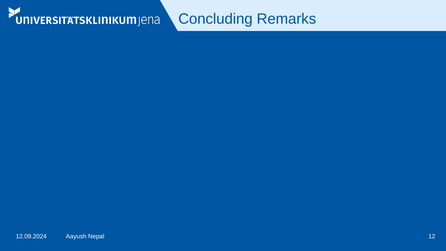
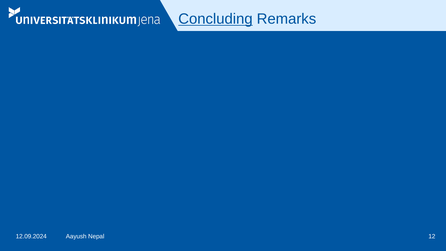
Concluding underline: none -> present
